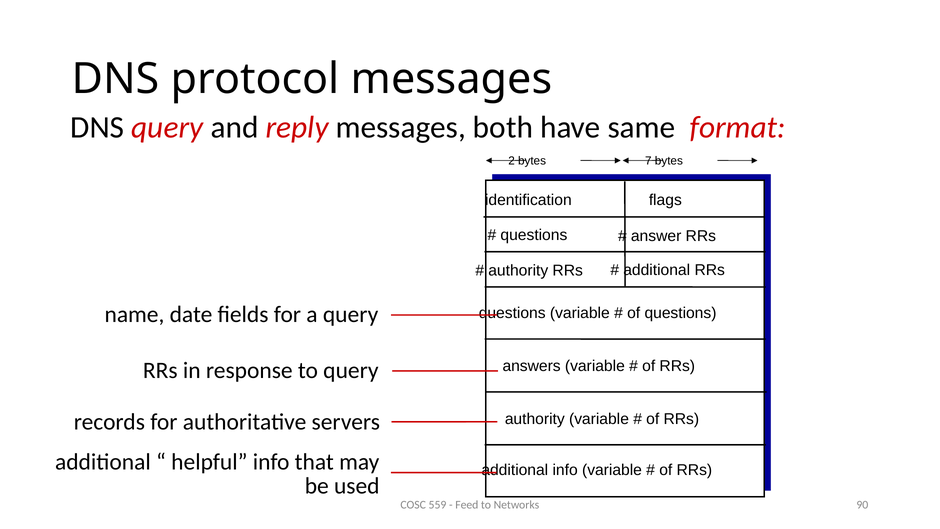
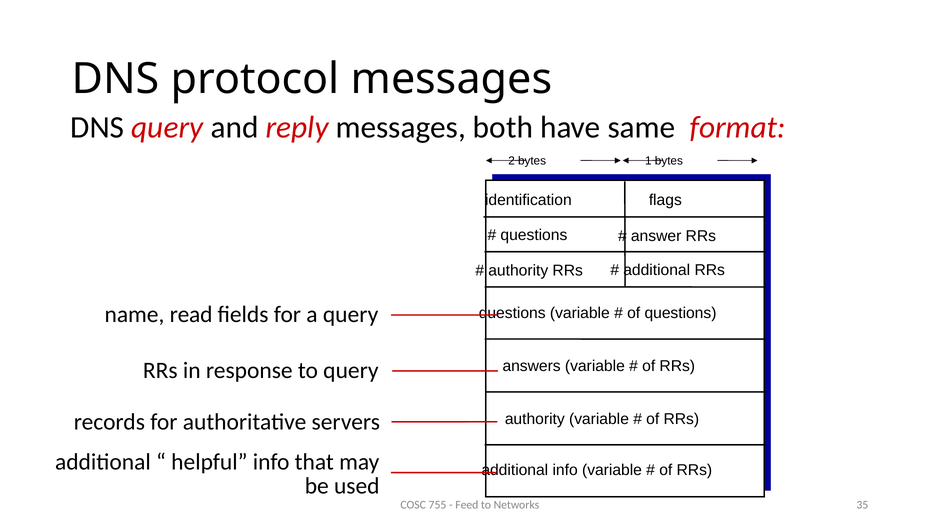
7: 7 -> 1
date: date -> read
559: 559 -> 755
90: 90 -> 35
